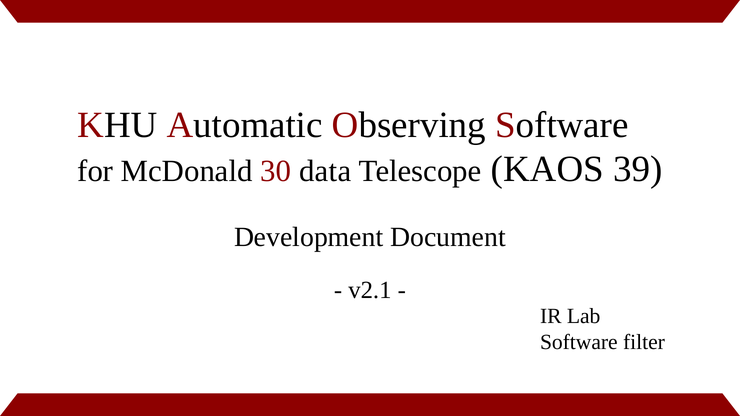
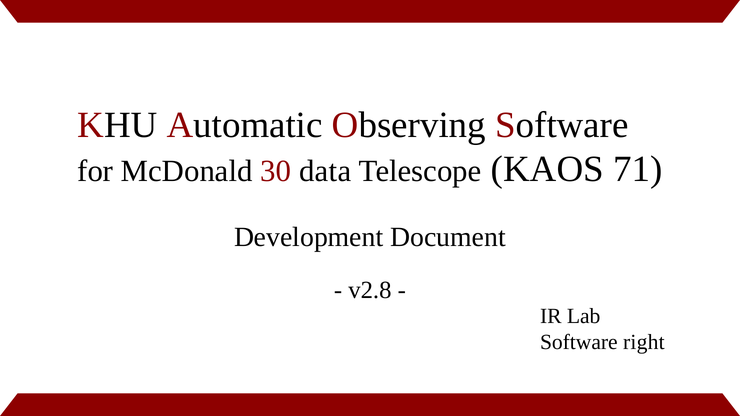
39: 39 -> 71
v2.1: v2.1 -> v2.8
filter: filter -> right
